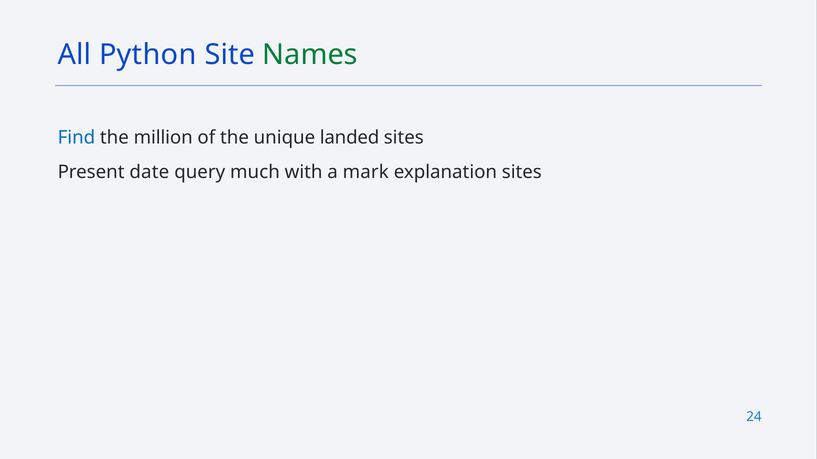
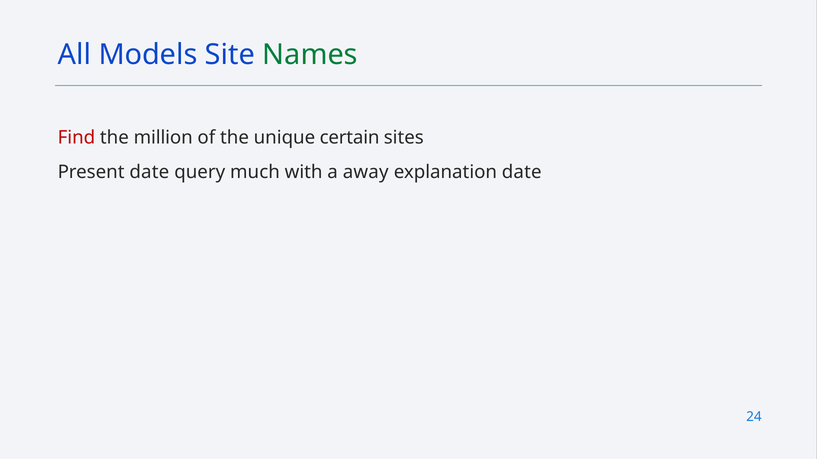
Python: Python -> Models
Find colour: blue -> red
landed: landed -> certain
mark: mark -> away
explanation sites: sites -> date
